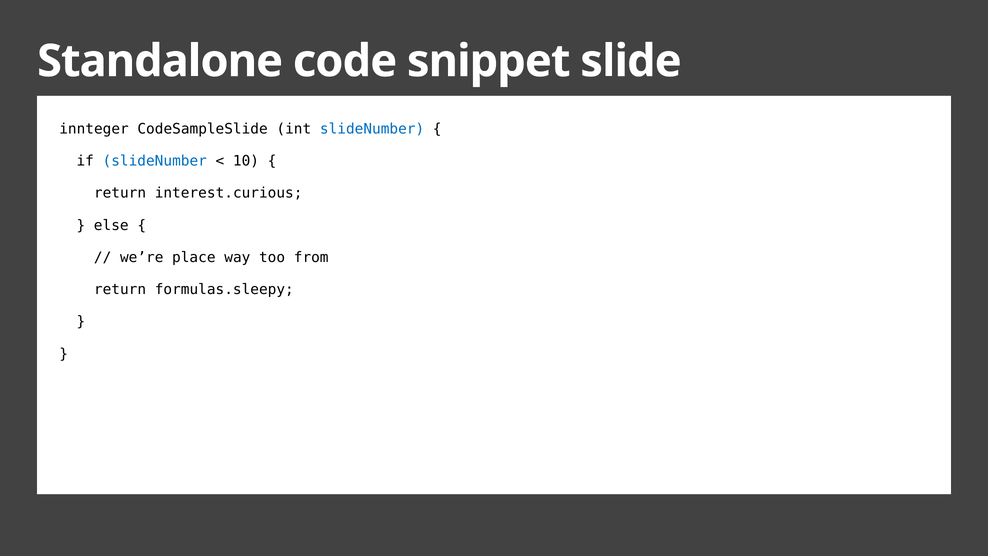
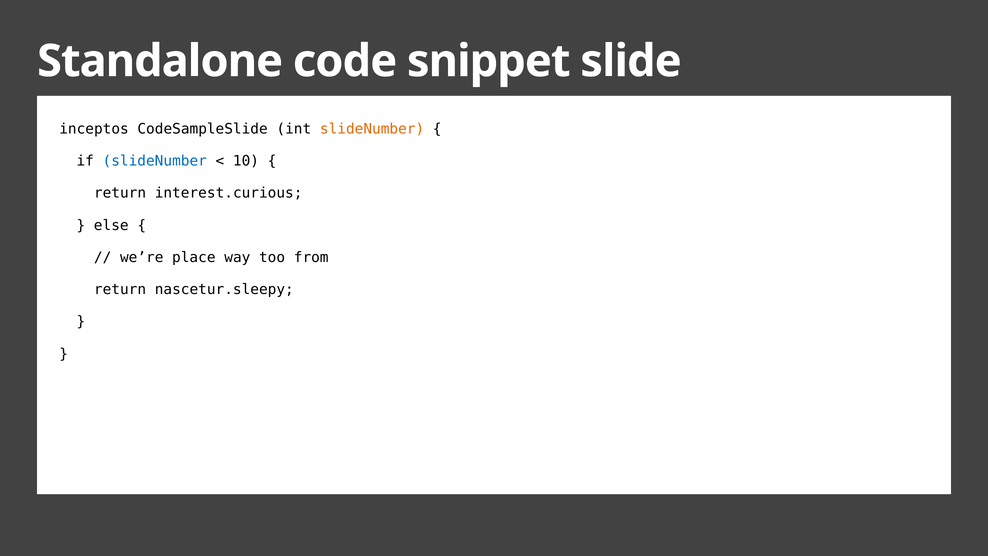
innteger: innteger -> inceptos
slideNumber at (372, 129) colour: blue -> orange
formulas.sleepy: formulas.sleepy -> nascetur.sleepy
